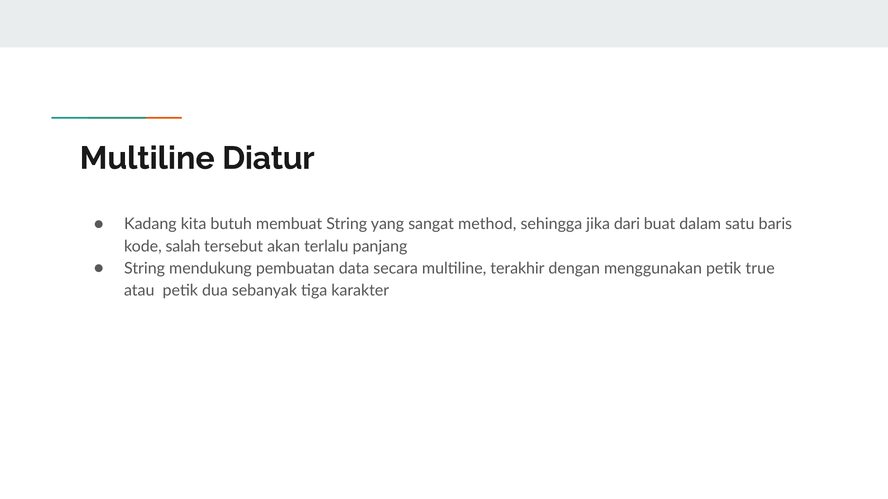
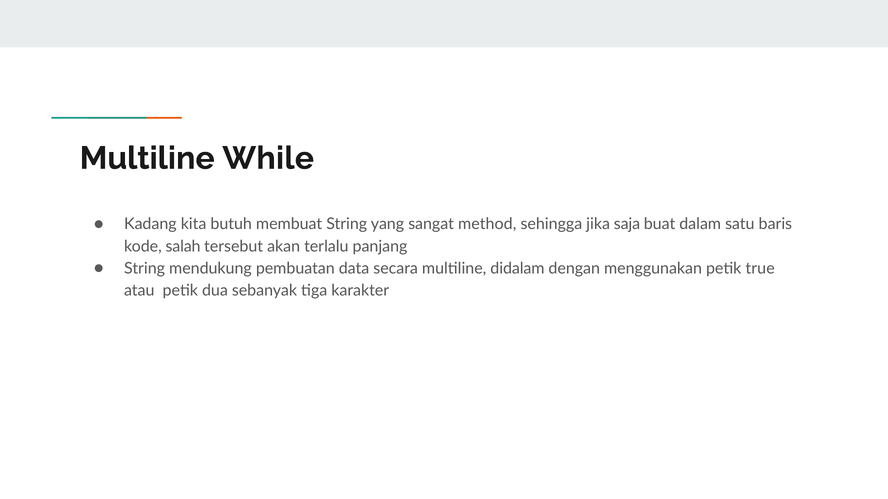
Diatur: Diatur -> While
dari: dari -> saja
terakhir: terakhir -> didalam
